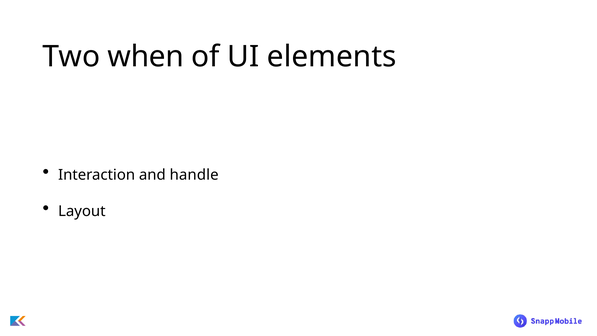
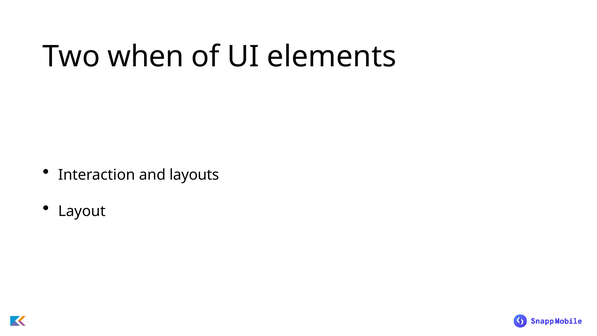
handle: handle -> layouts
